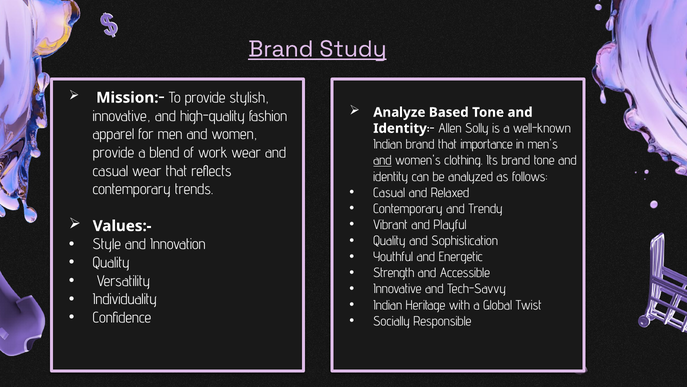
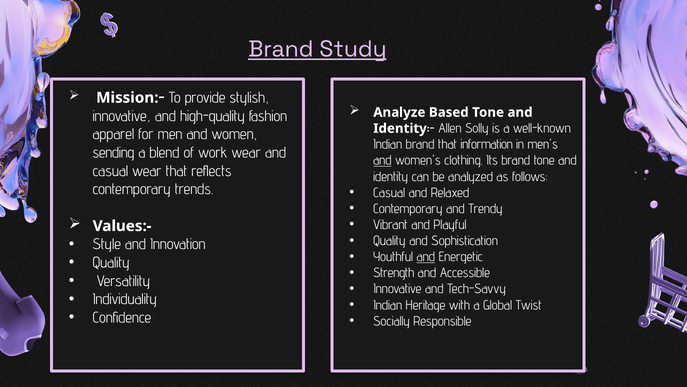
importance: importance -> information
provide at (113, 152): provide -> sending
and at (426, 257) underline: none -> present
